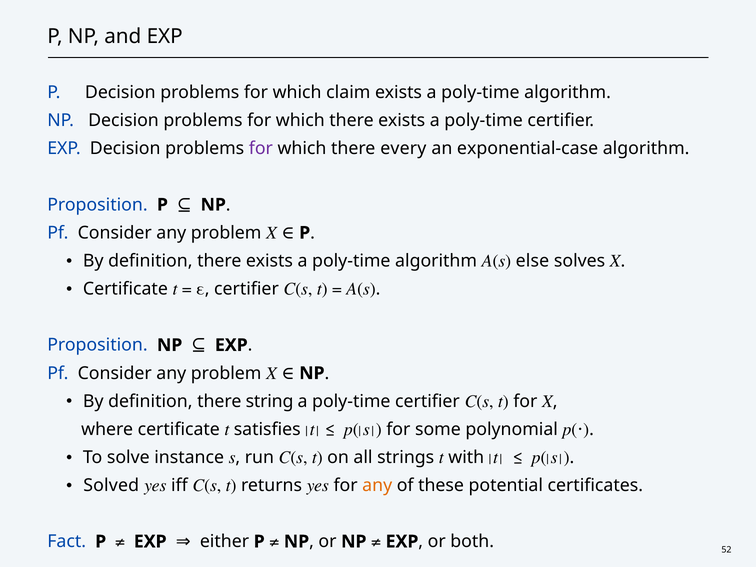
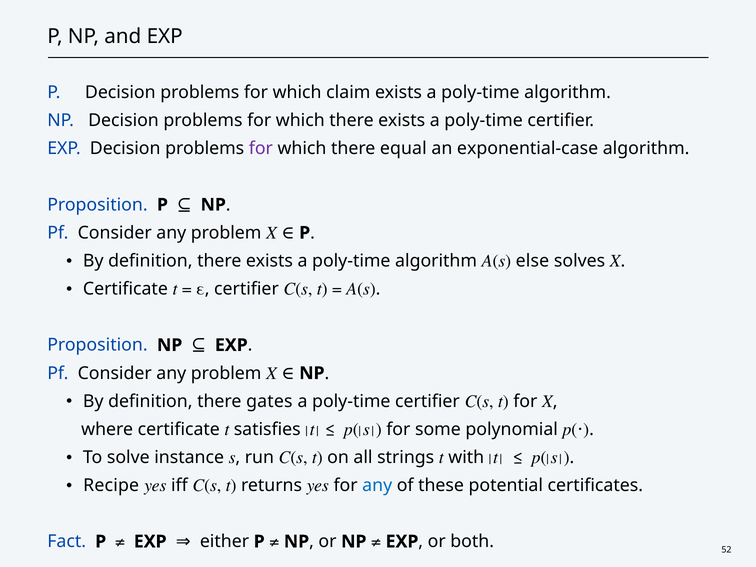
every: every -> equal
string: string -> gates
Solved: Solved -> Recipe
any at (377, 485) colour: orange -> blue
